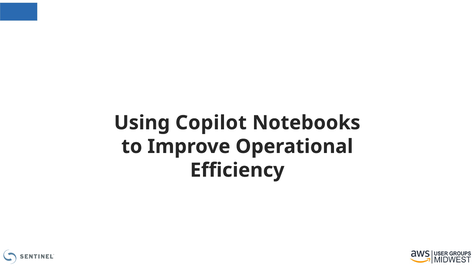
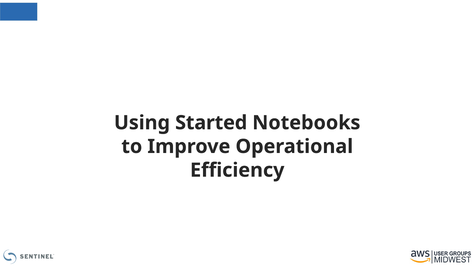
Copilot: Copilot -> Started
